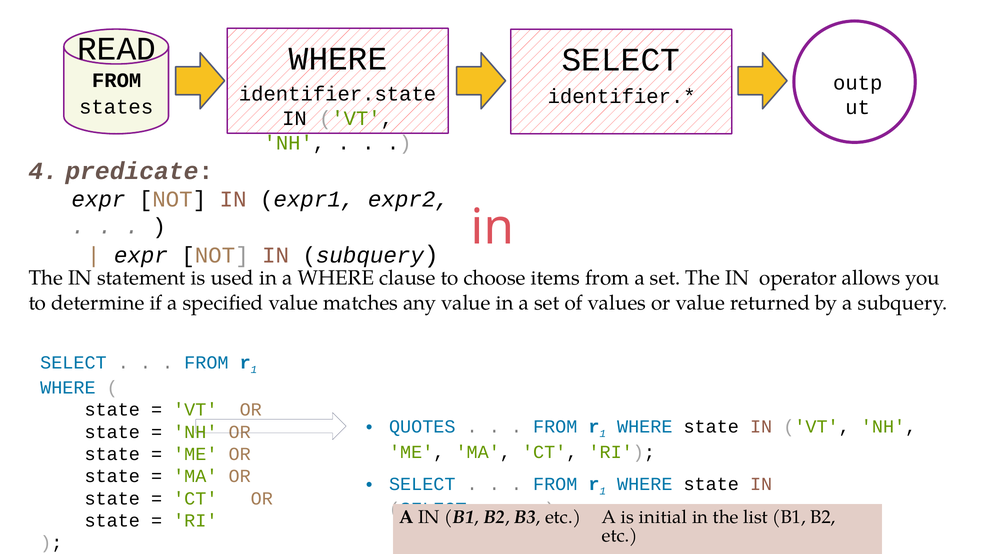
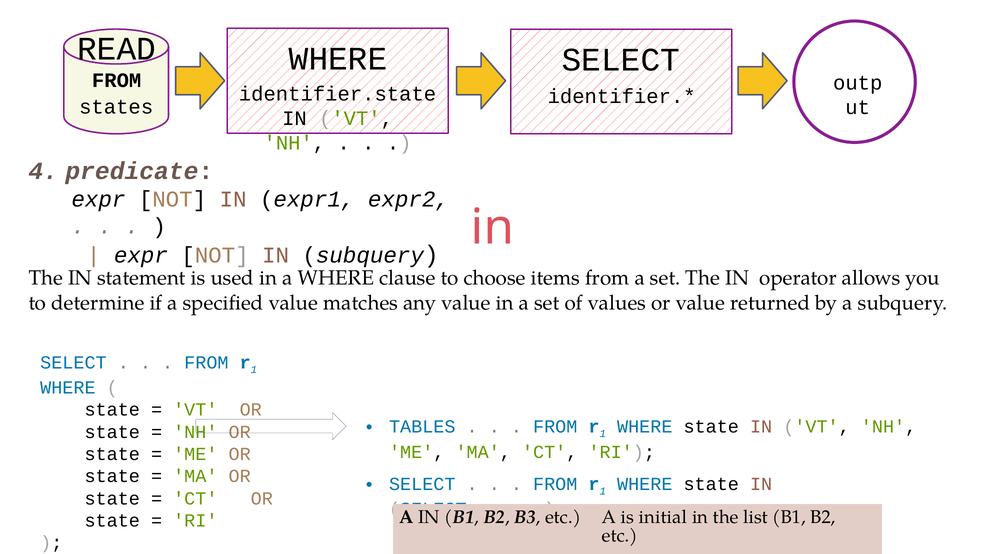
QUOTES: QUOTES -> TABLES
